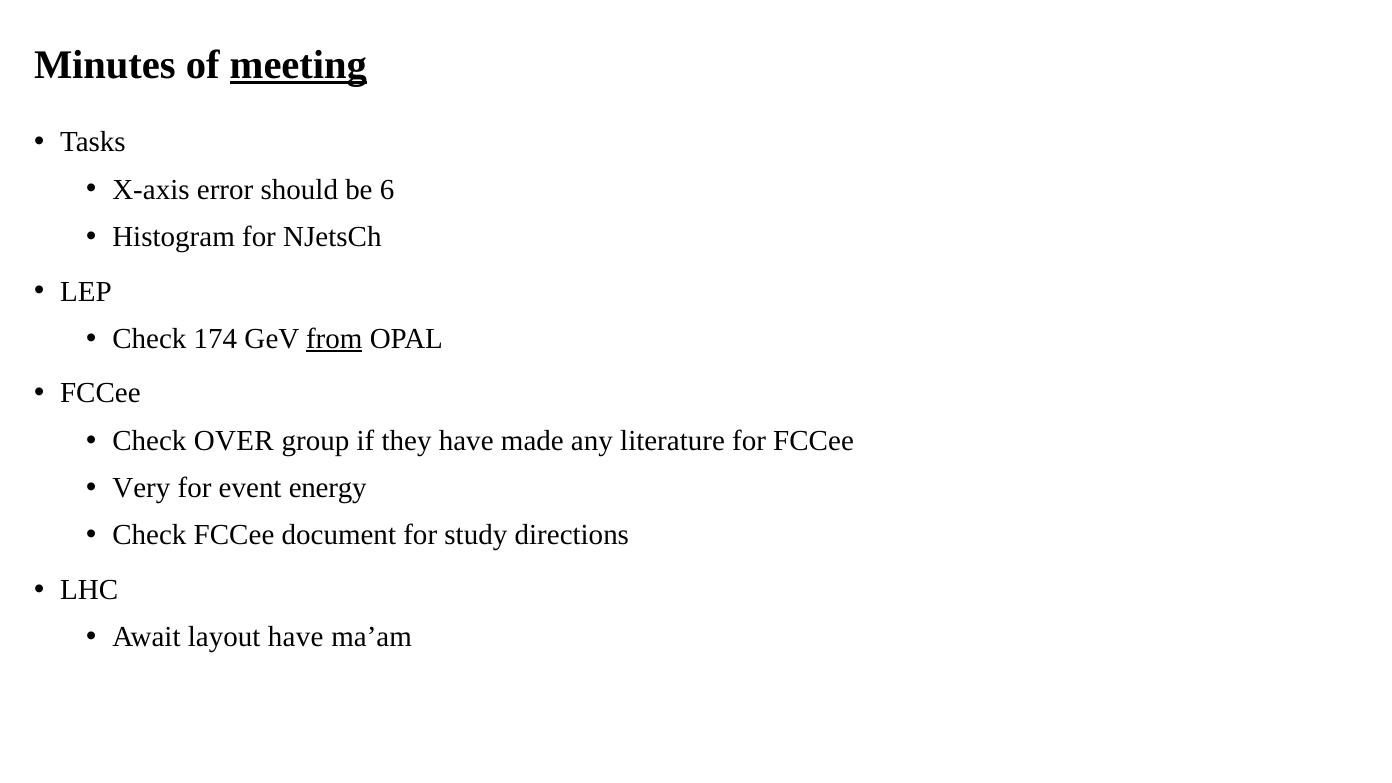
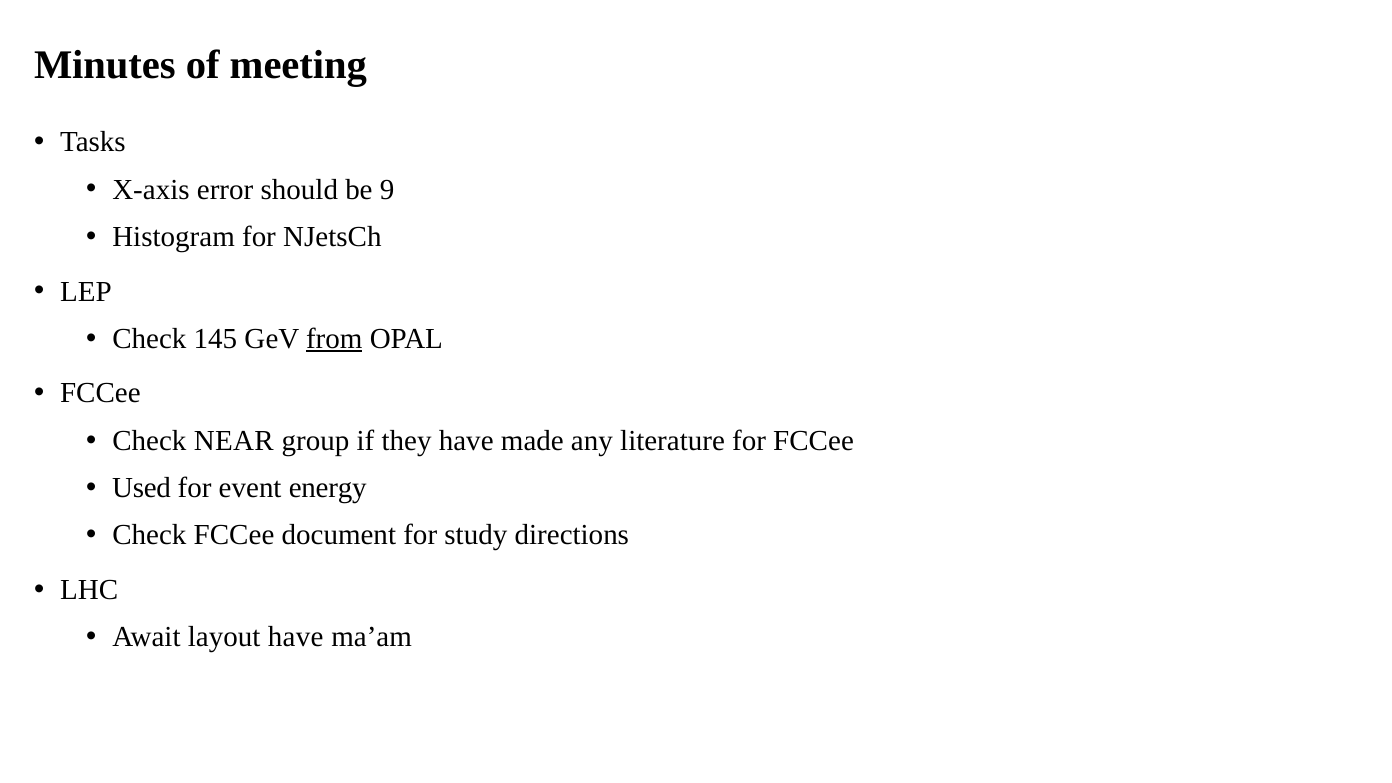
meeting underline: present -> none
6: 6 -> 9
174: 174 -> 145
OVER: OVER -> NEAR
Very: Very -> Used
